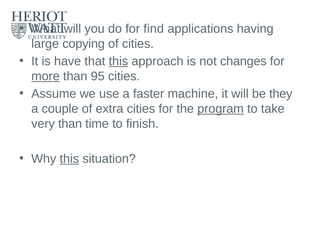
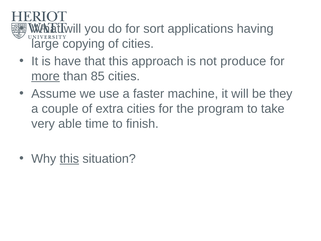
find: find -> sort
this at (118, 61) underline: present -> none
changes: changes -> produce
95: 95 -> 85
program underline: present -> none
very than: than -> able
